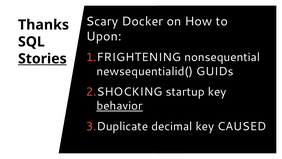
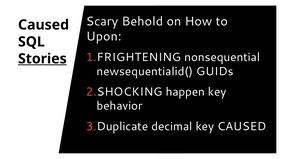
Docker: Docker -> Behold
Thanks at (44, 25): Thanks -> Caused
startup: startup -> happen
behavior underline: present -> none
